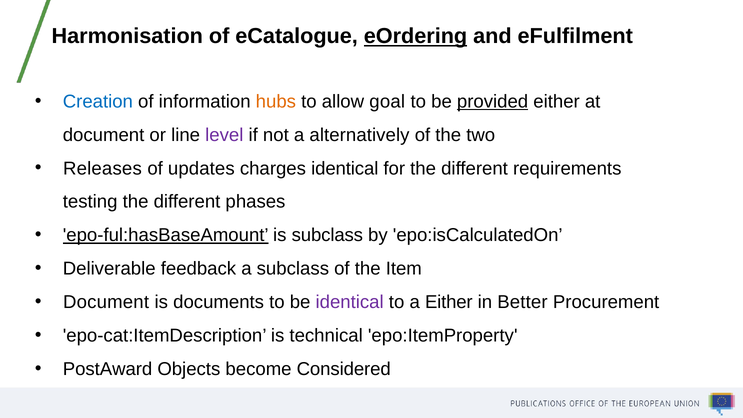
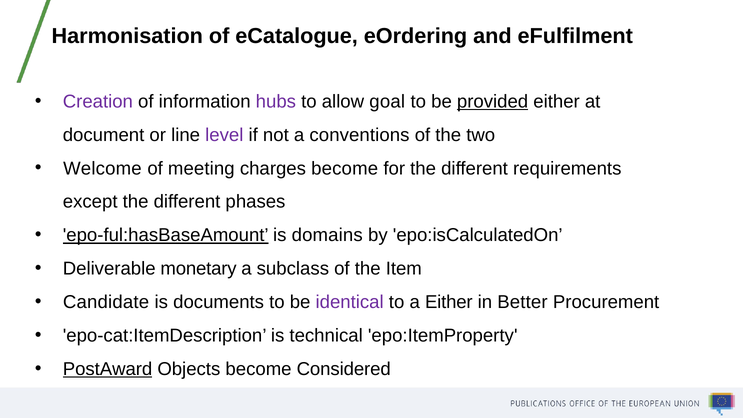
eOrdering underline: present -> none
Creation colour: blue -> purple
hubs colour: orange -> purple
alternatively: alternatively -> conventions
Releases: Releases -> Welcome
updates: updates -> meeting
charges identical: identical -> become
testing: testing -> except
is subclass: subclass -> domains
feedback: feedback -> monetary
Document at (106, 302): Document -> Candidate
PostAward underline: none -> present
